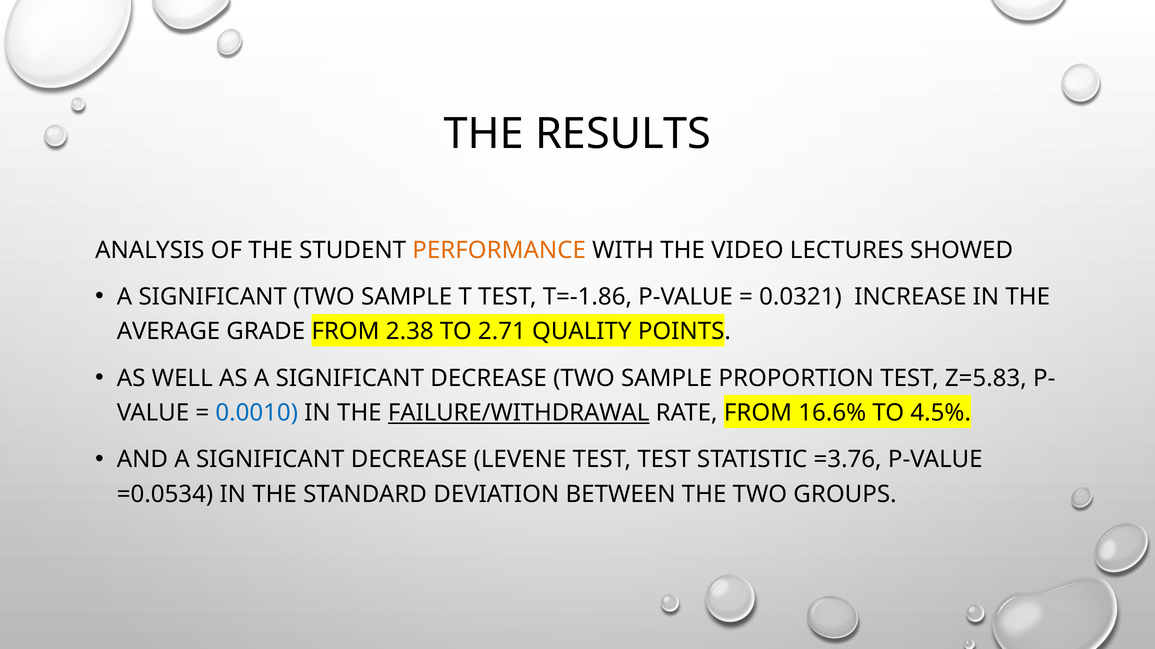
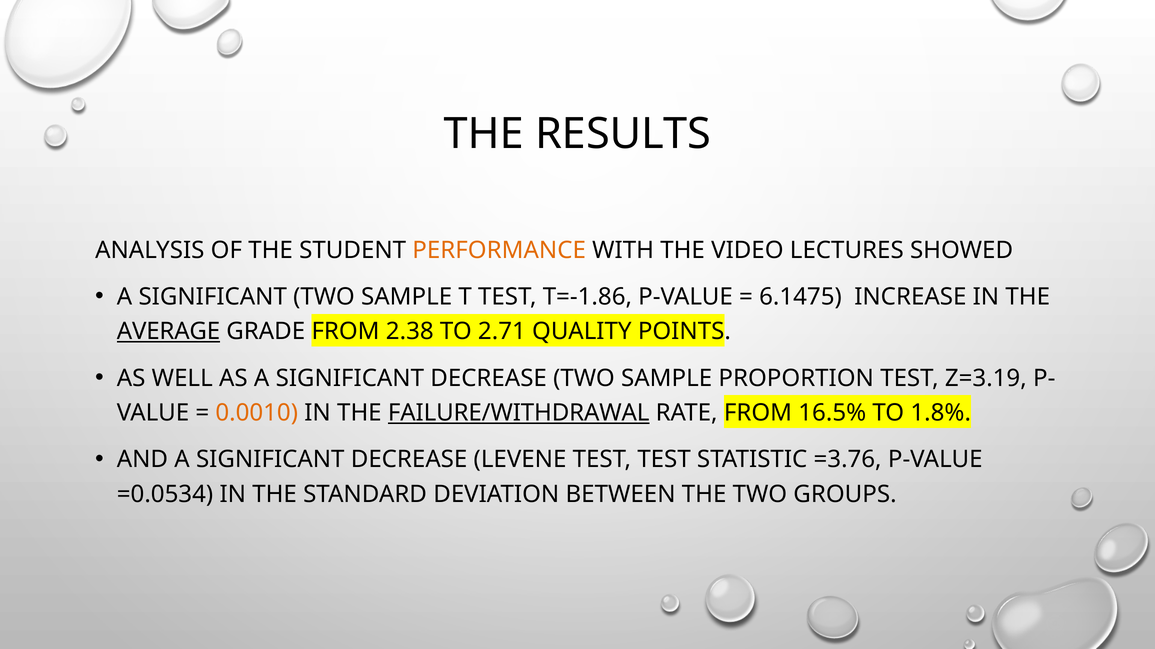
0.0321: 0.0321 -> 6.1475
AVERAGE underline: none -> present
Z=5.83: Z=5.83 -> Z=3.19
0.0010 colour: blue -> orange
16.6%: 16.6% -> 16.5%
4.5%: 4.5% -> 1.8%
